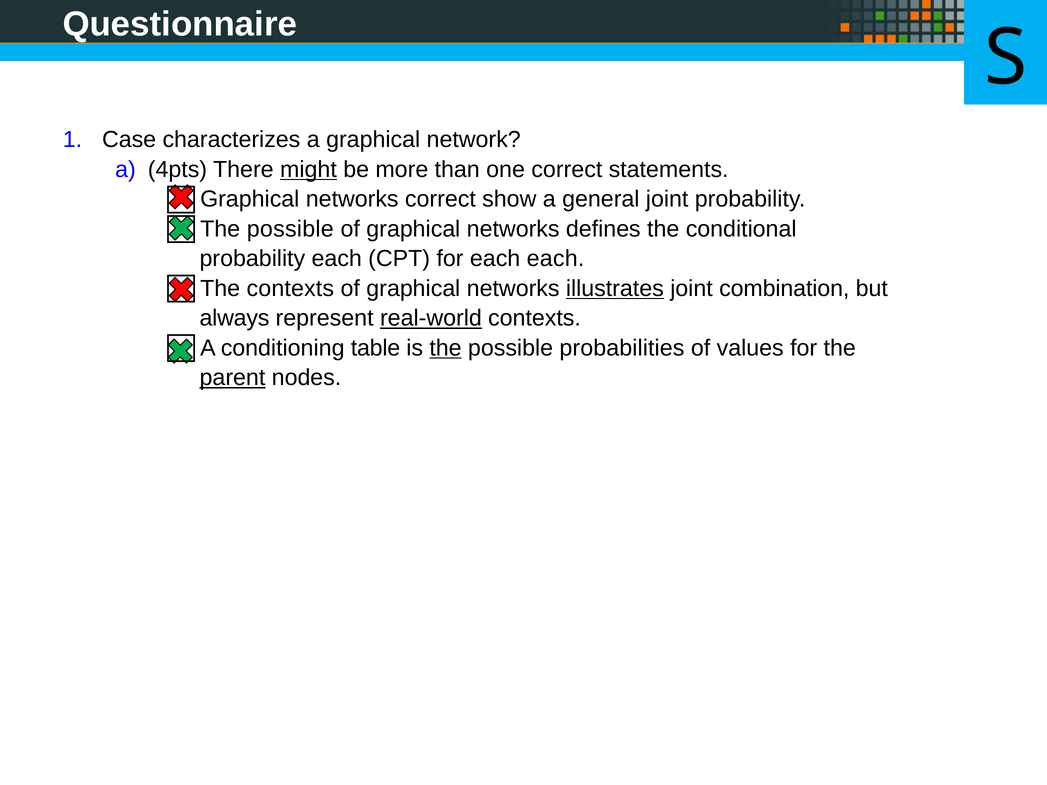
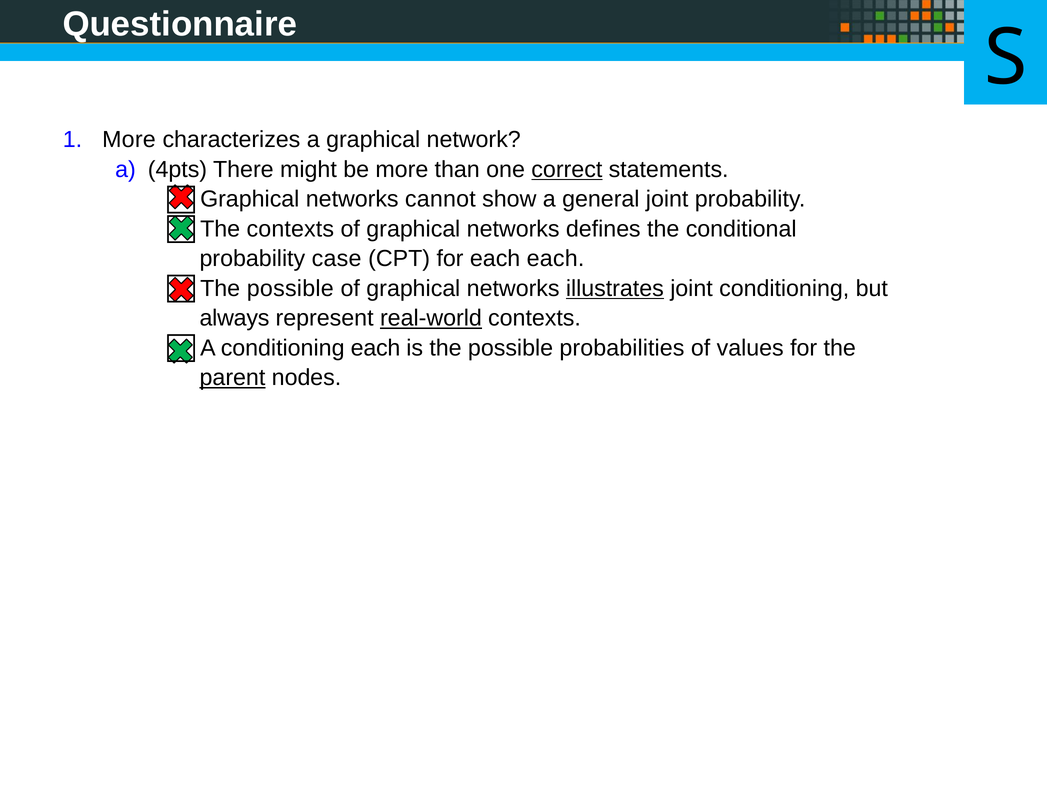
Case at (129, 140): Case -> More
might underline: present -> none
correct at (567, 170) underline: none -> present
networks correct: correct -> cannot
possible at (290, 229): possible -> contexts
probability each: each -> case
contexts at (290, 289): contexts -> possible
joint combination: combination -> conditioning
conditioning table: table -> each
the at (446, 348) underline: present -> none
